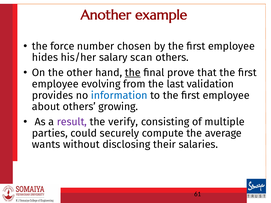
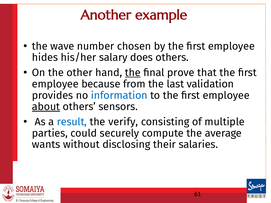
force: force -> wave
scan: scan -> does
evolving: evolving -> because
about underline: none -> present
growing: growing -> sensors
result colour: purple -> blue
